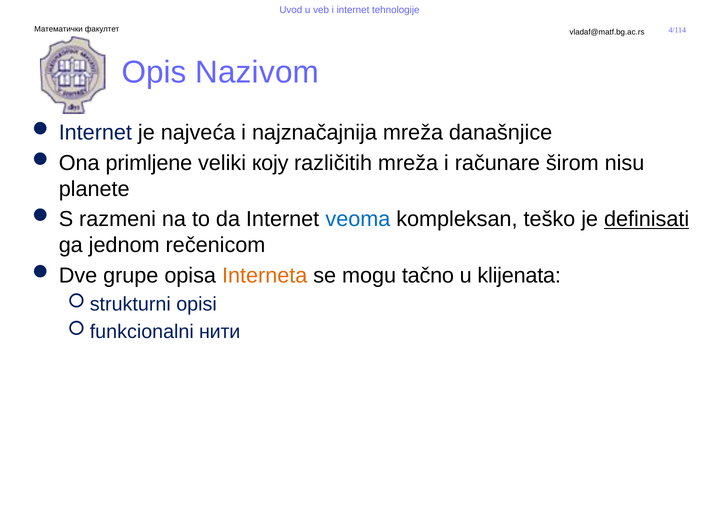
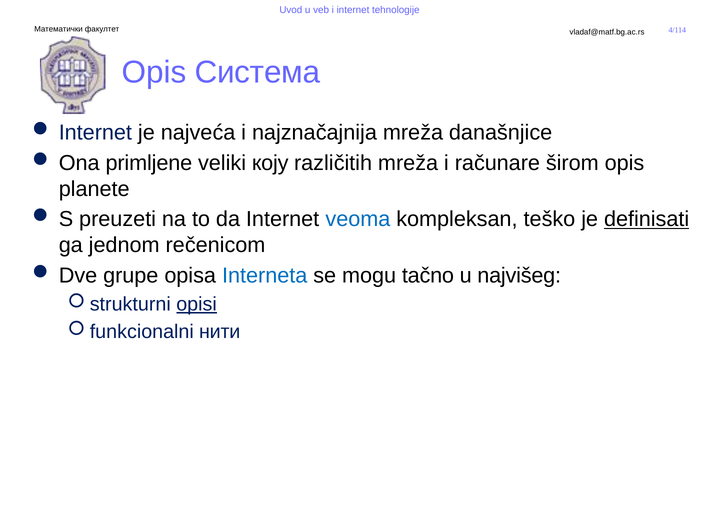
Nazivom: Nazivom -> Система
širom nisu: nisu -> opis
razmeni: razmeni -> preuzeti
Interneta colour: orange -> blue
klijenata: klijenata -> najvišeg
opisi underline: none -> present
